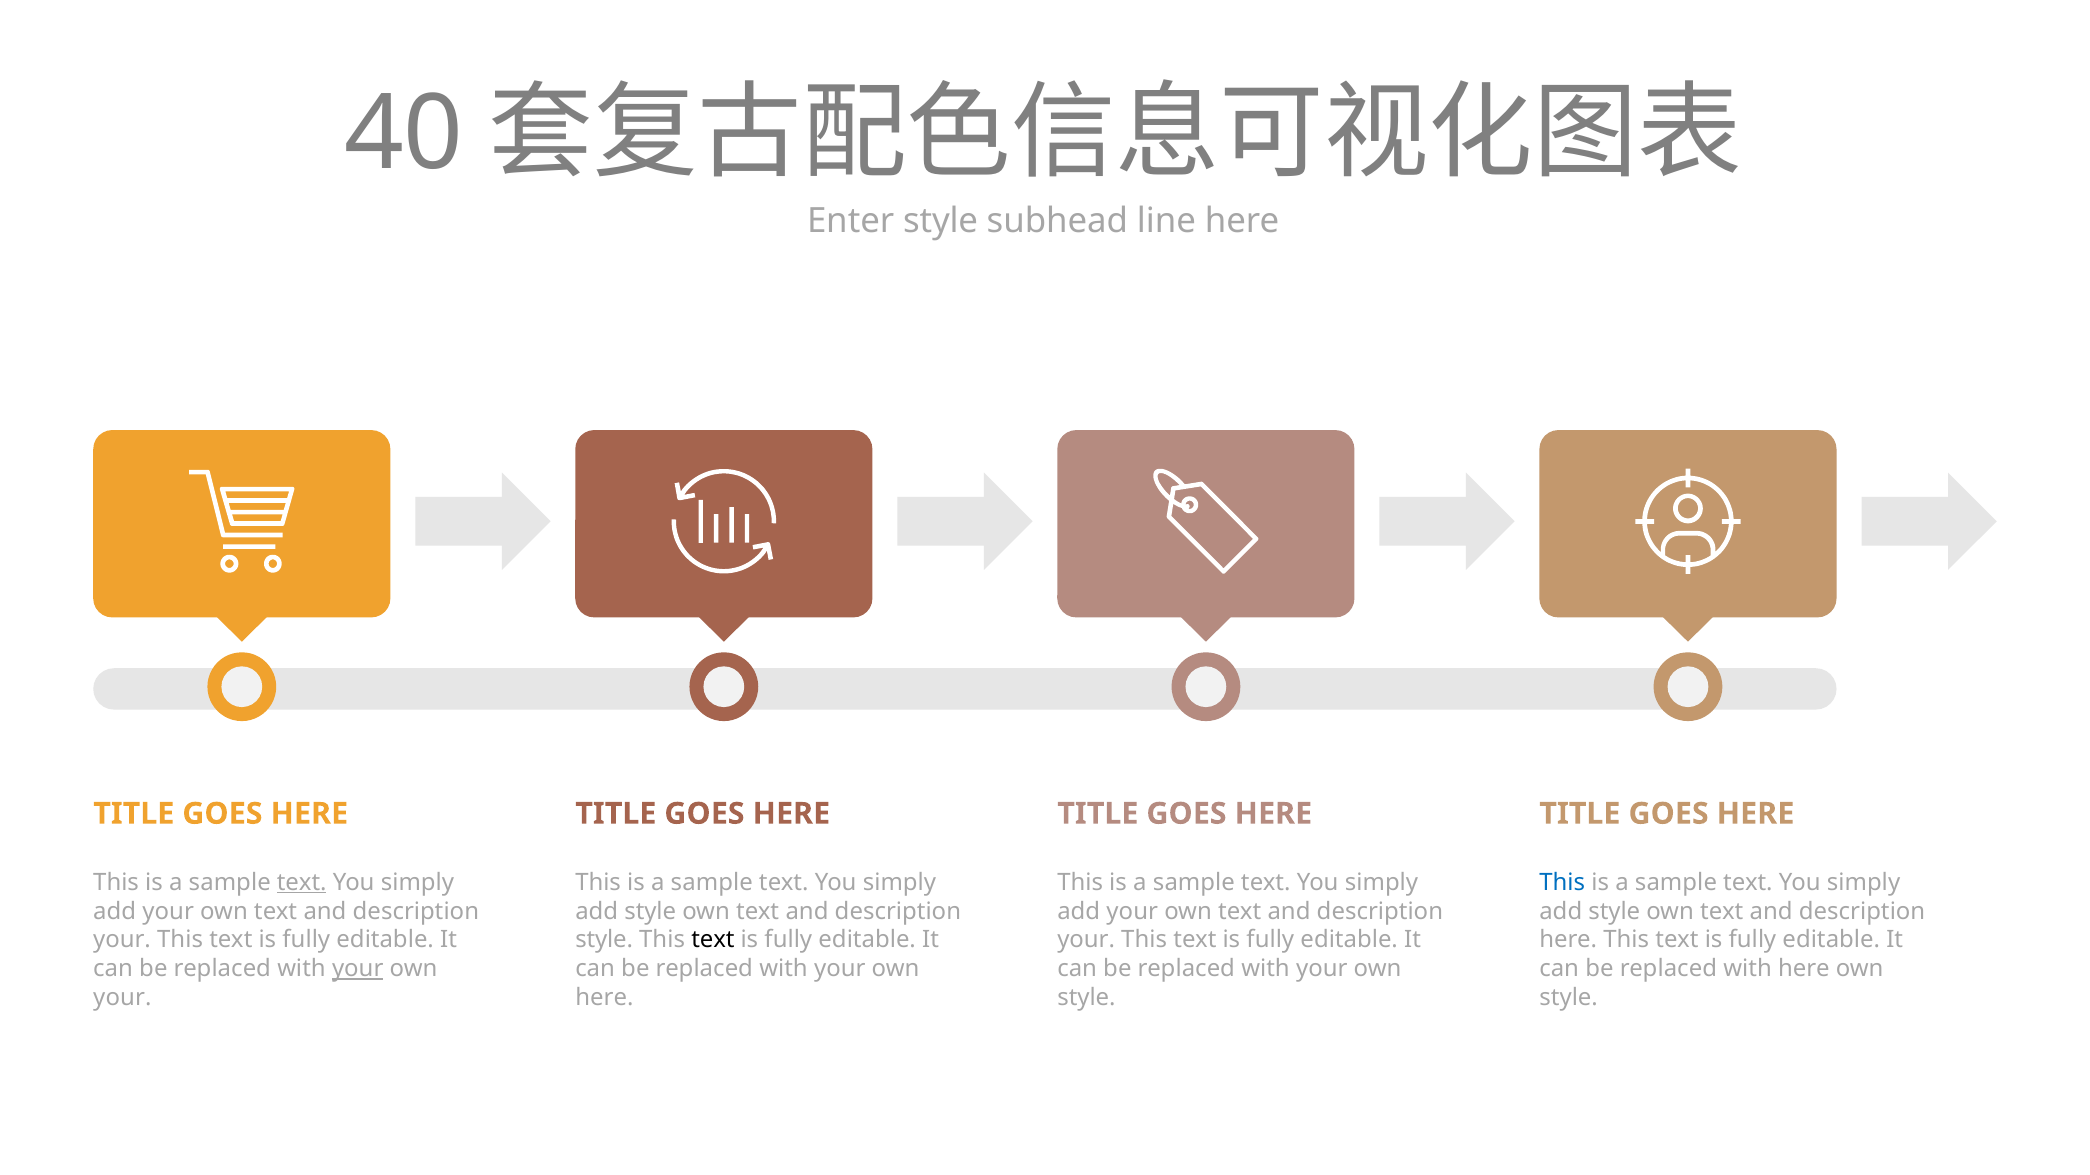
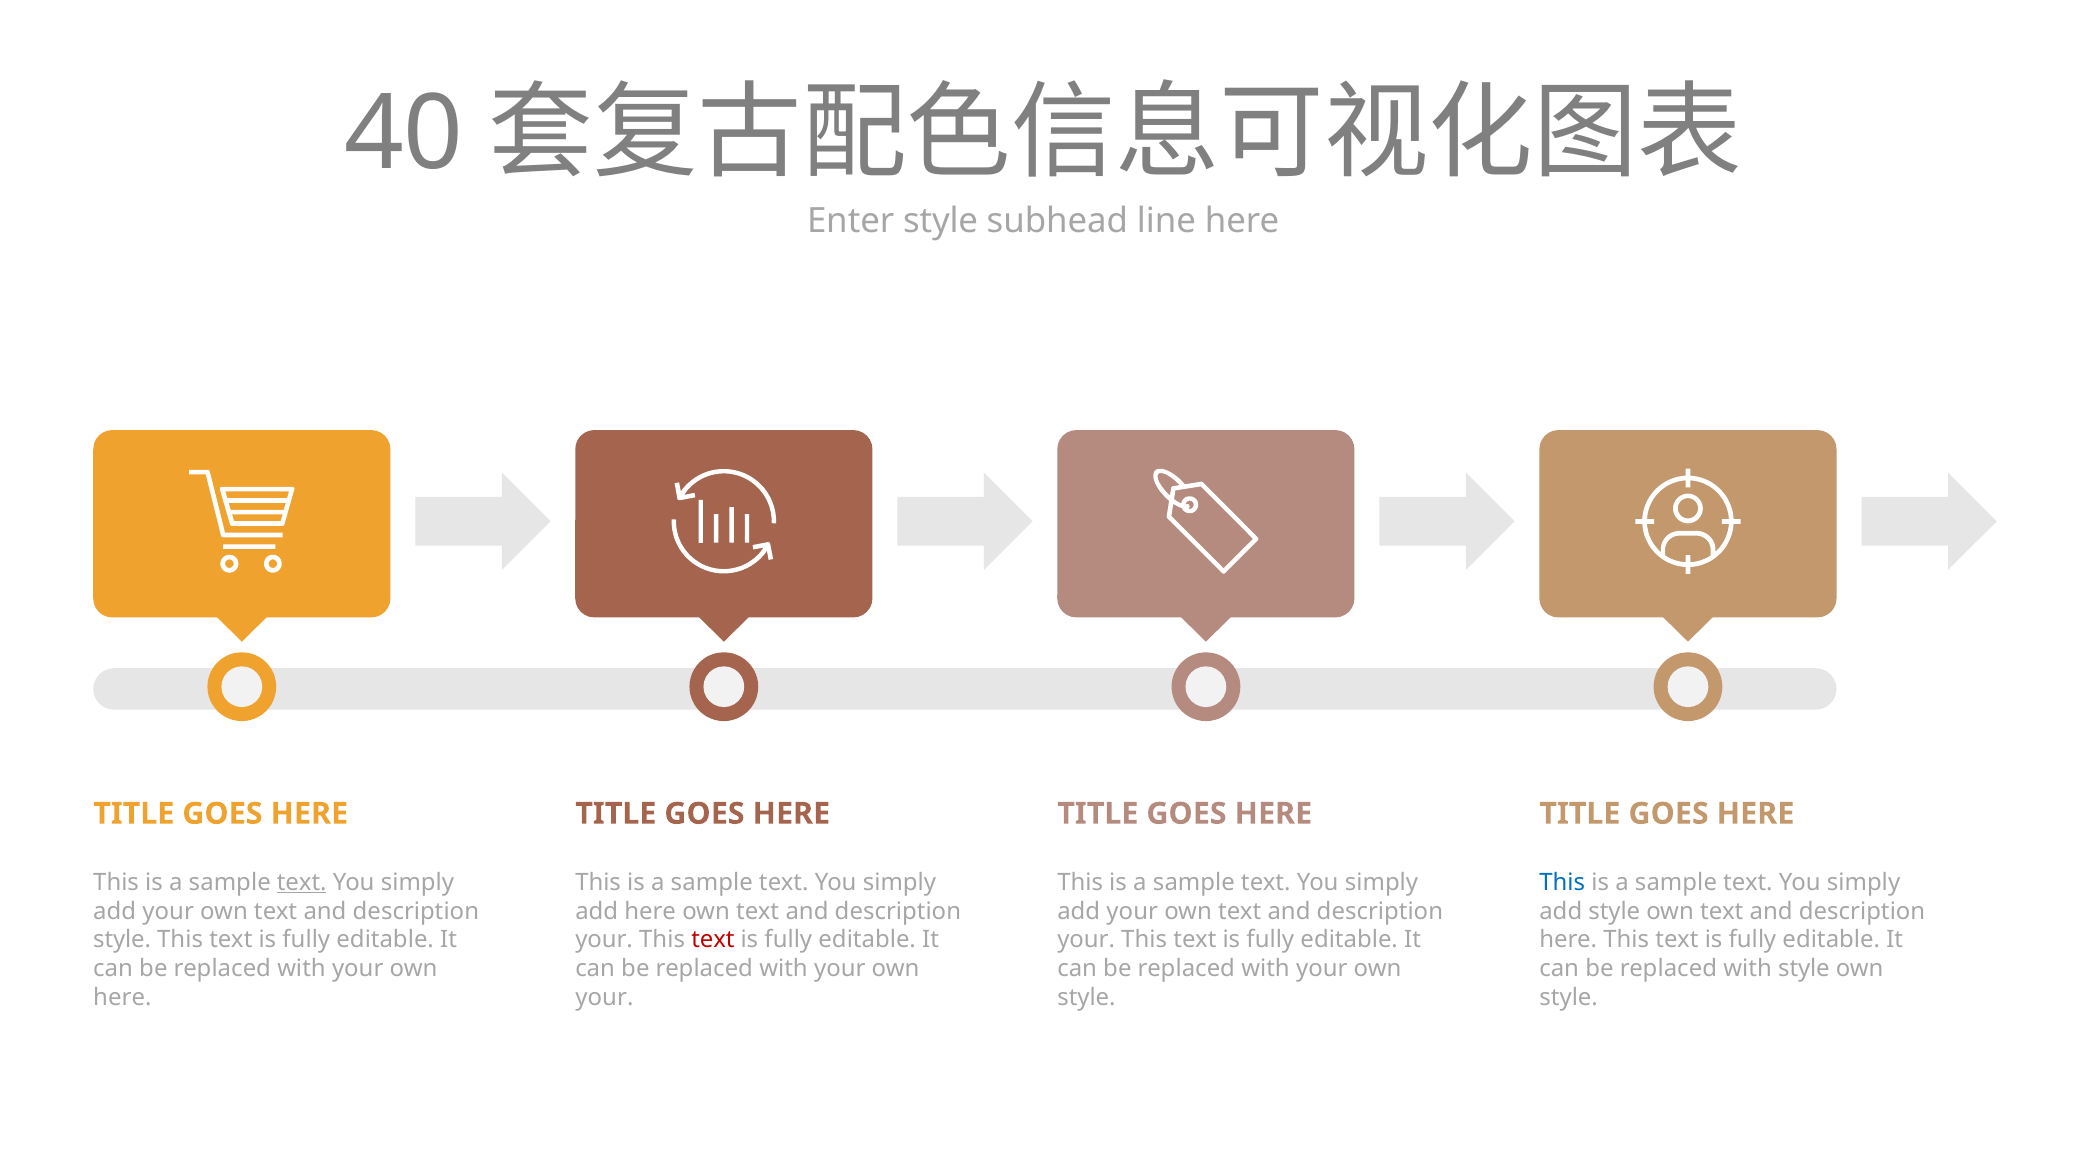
style at (650, 912): style -> here
your at (122, 940): your -> style
style at (604, 940): style -> your
text at (713, 940) colour: black -> red
your at (358, 969) underline: present -> none
with here: here -> style
your at (122, 998): your -> here
here at (604, 998): here -> your
